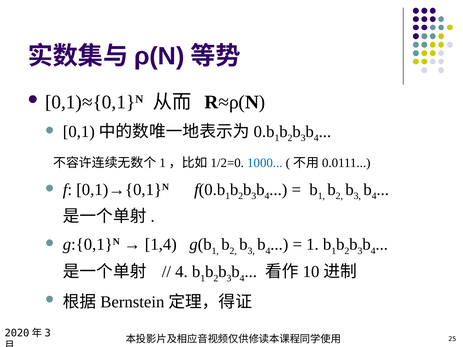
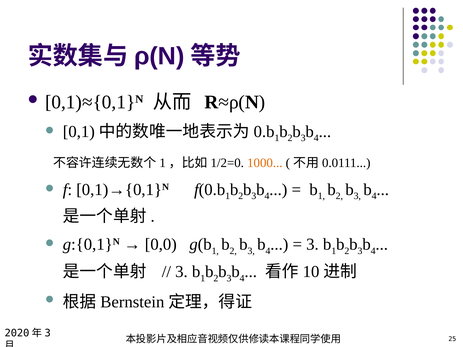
1000 colour: blue -> orange
1,4: 1,4 -> 0,0
1 at (312, 245): 1 -> 3
4 at (181, 272): 4 -> 3
